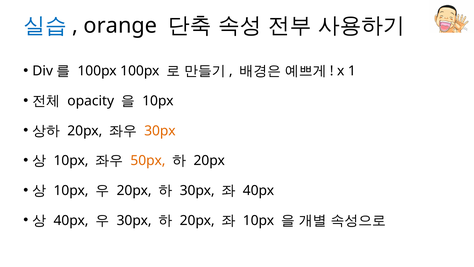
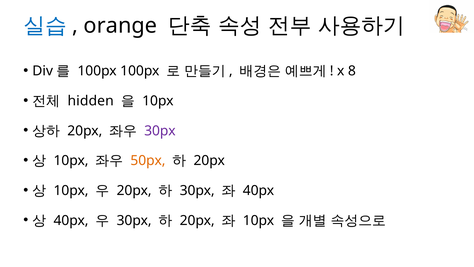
1: 1 -> 8
opacity: opacity -> hidden
30px at (160, 131) colour: orange -> purple
